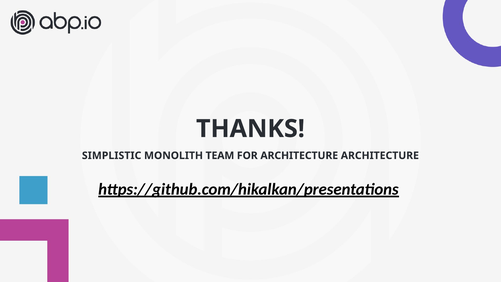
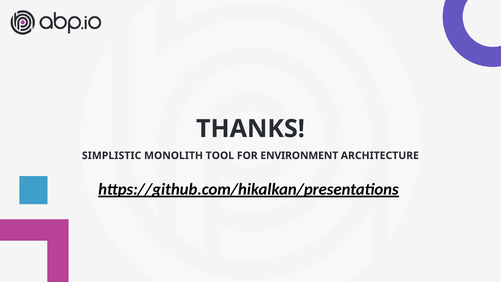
TEAM: TEAM -> TOOL
FOR ARCHITECTURE: ARCHITECTURE -> ENVIRONMENT
